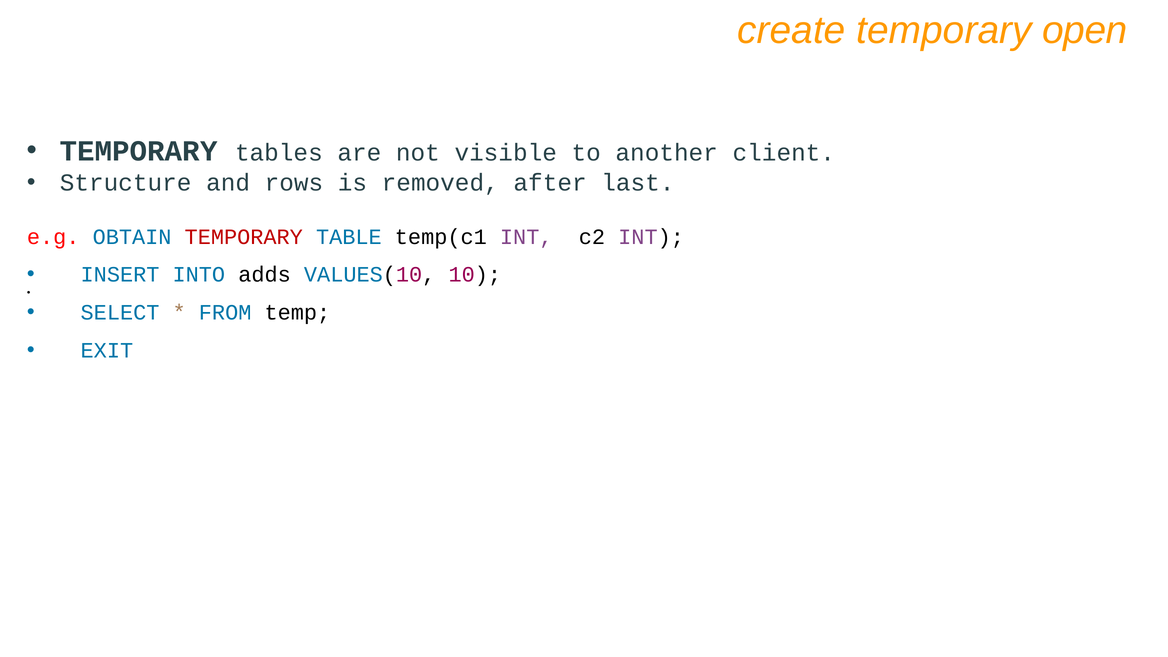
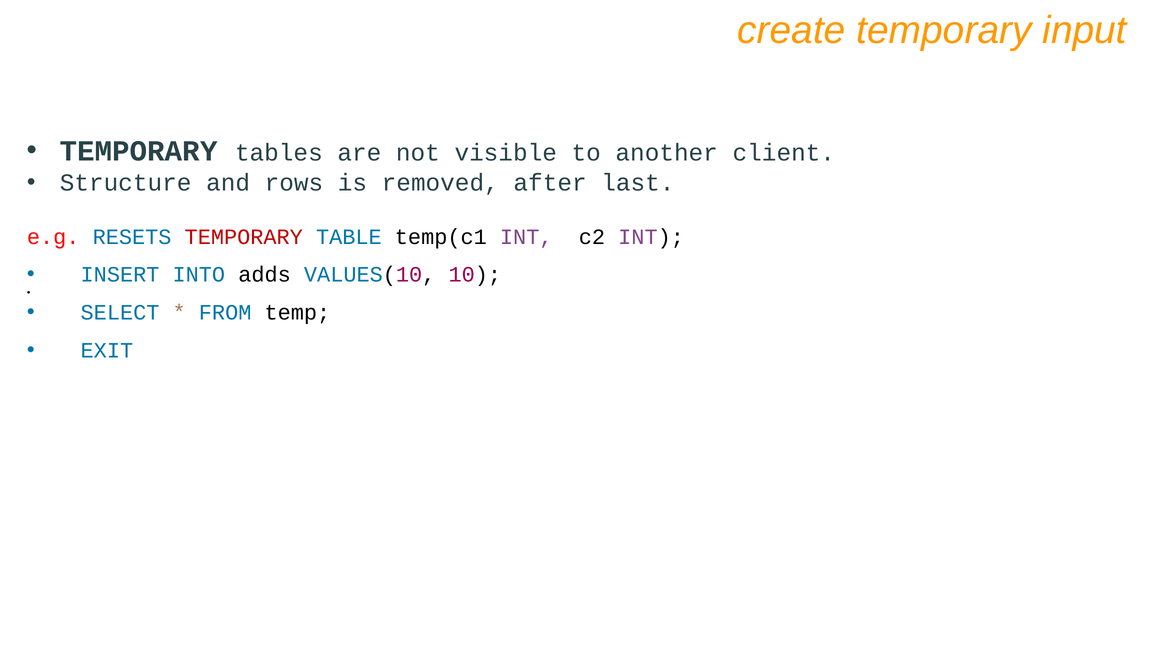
open: open -> input
OBTAIN: OBTAIN -> RESETS
